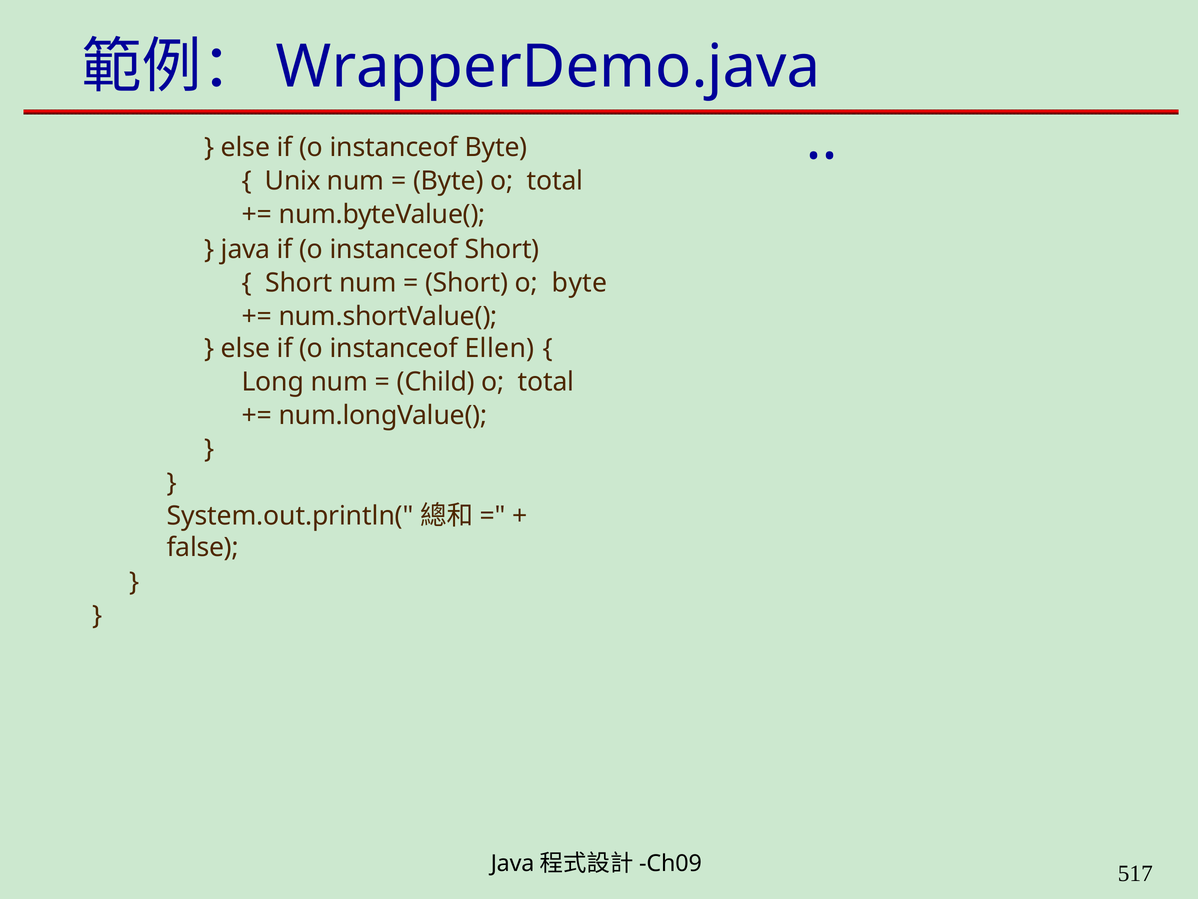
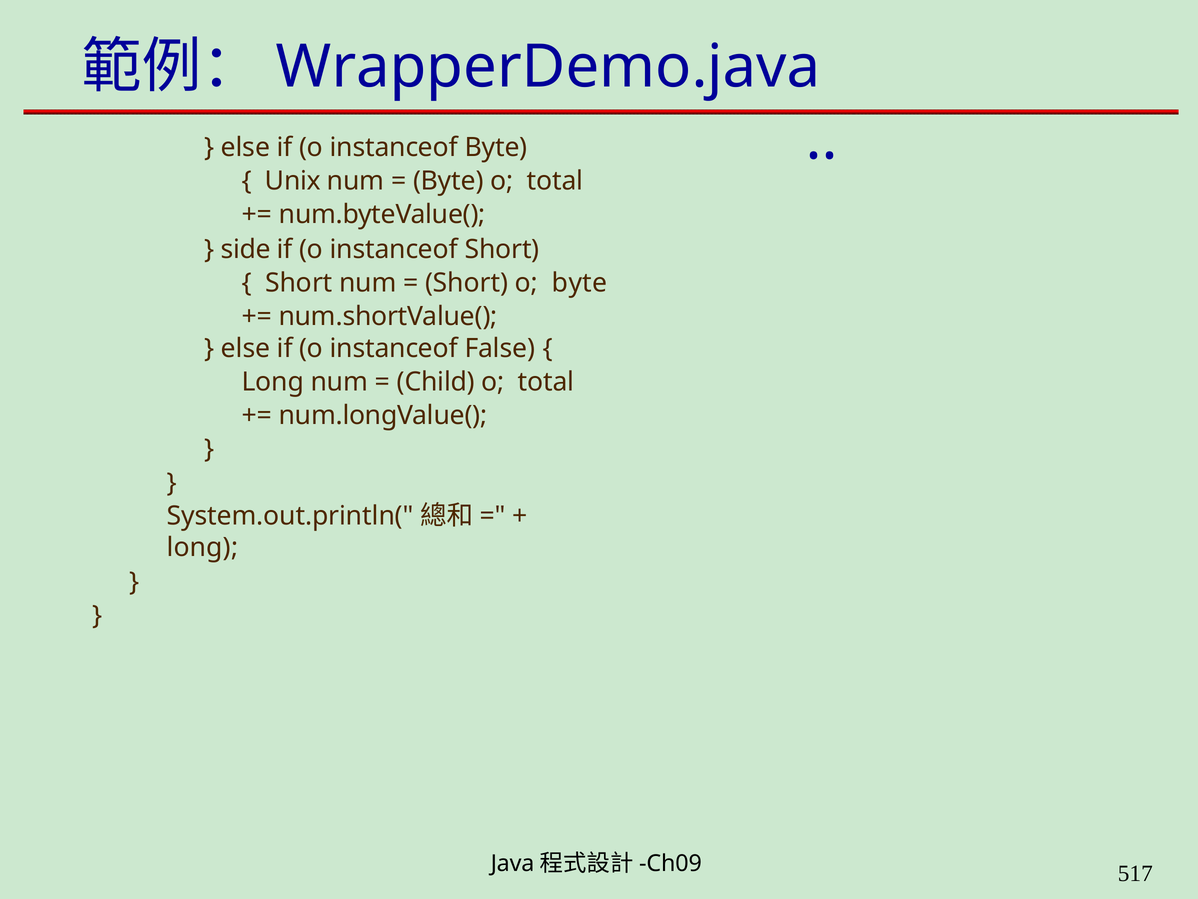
java: java -> side
Ellen: Ellen -> False
false at (203, 547): false -> long
